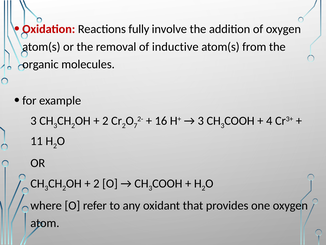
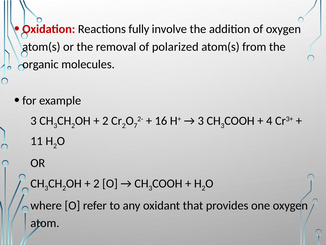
inductive: inductive -> polarized
